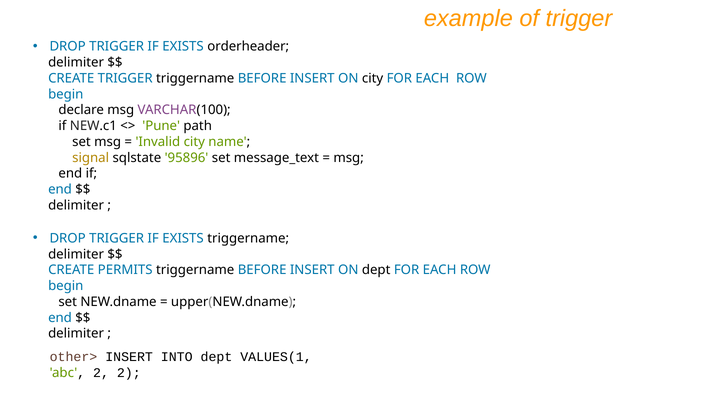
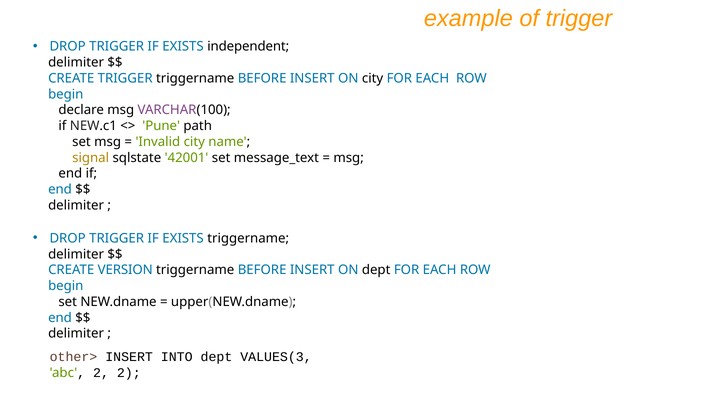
orderheader: orderheader -> independent
95896: 95896 -> 42001
PERMITS: PERMITS -> VERSION
VALUES(1: VALUES(1 -> VALUES(3
